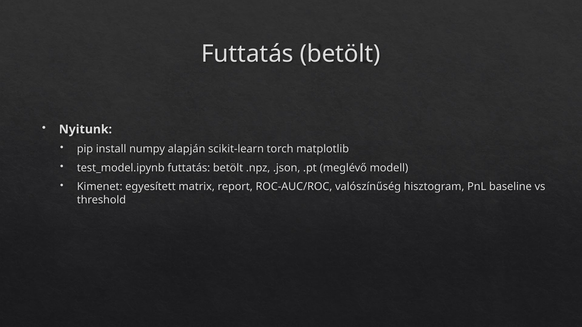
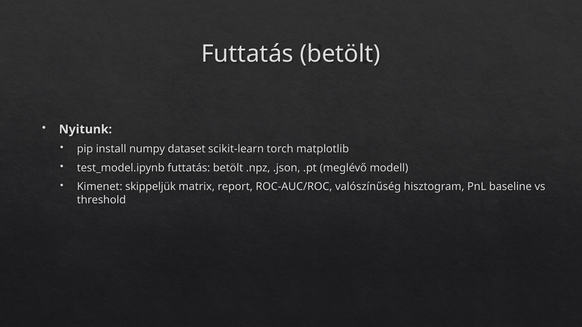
alapján: alapján -> dataset
egyesített: egyesített -> skippeljük
